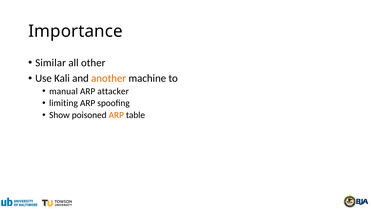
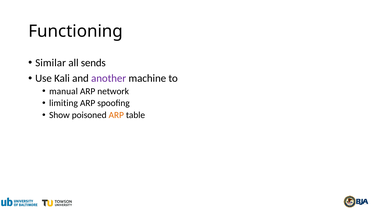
Importance: Importance -> Functioning
other: other -> sends
another colour: orange -> purple
attacker: attacker -> network
